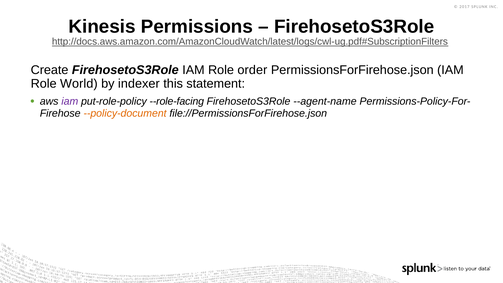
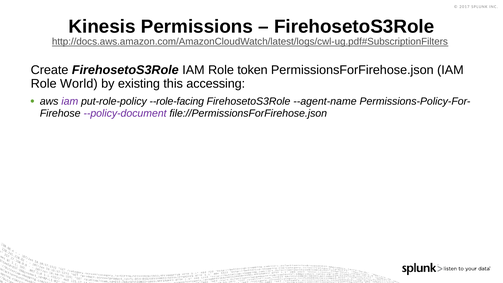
order: order -> token
indexer: indexer -> existing
statement: statement -> accessing
--policy-document colour: orange -> purple
